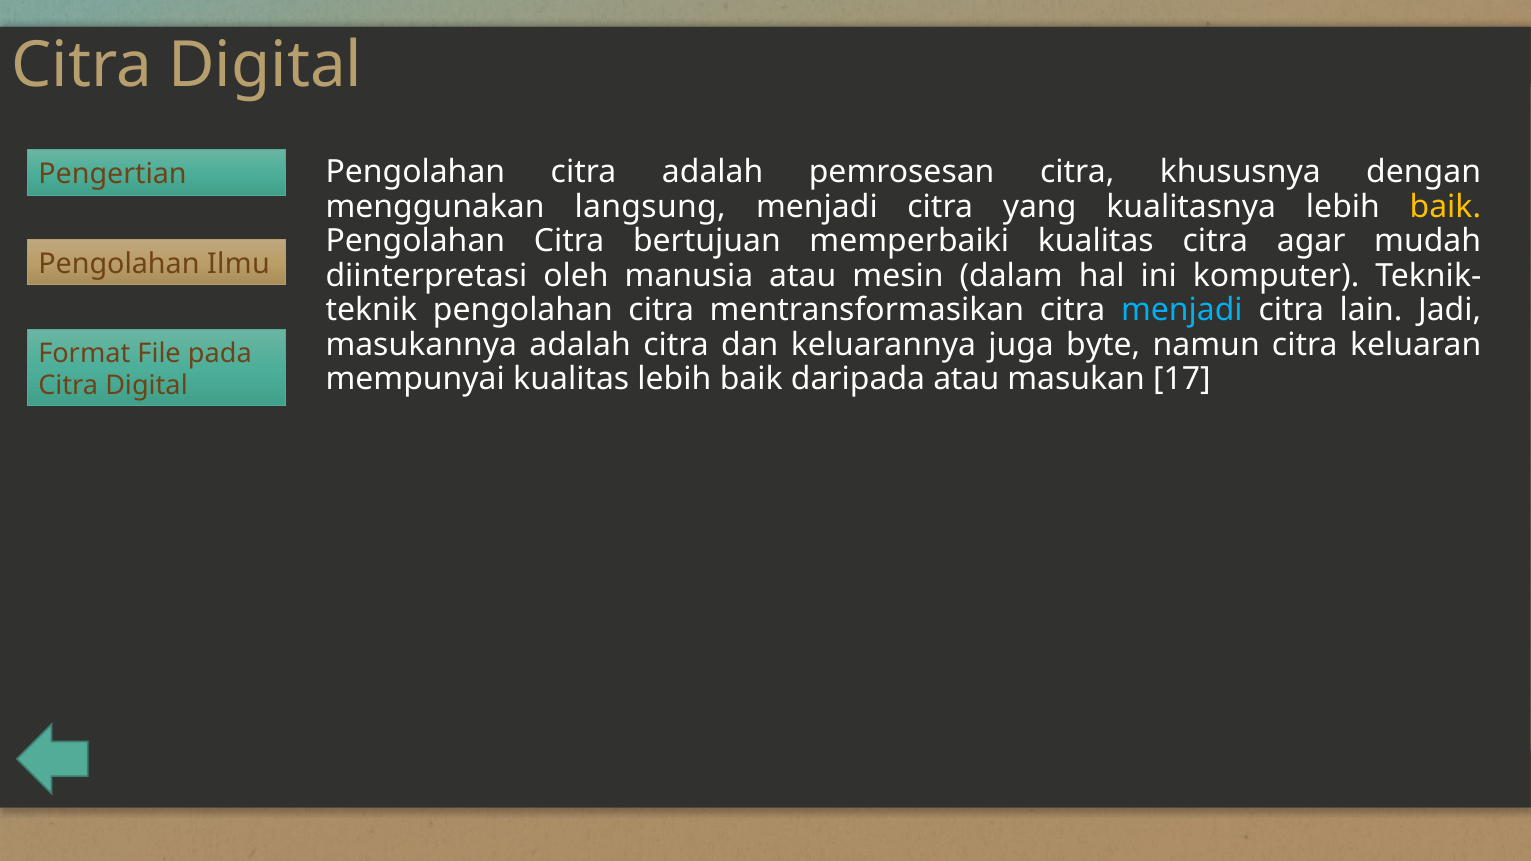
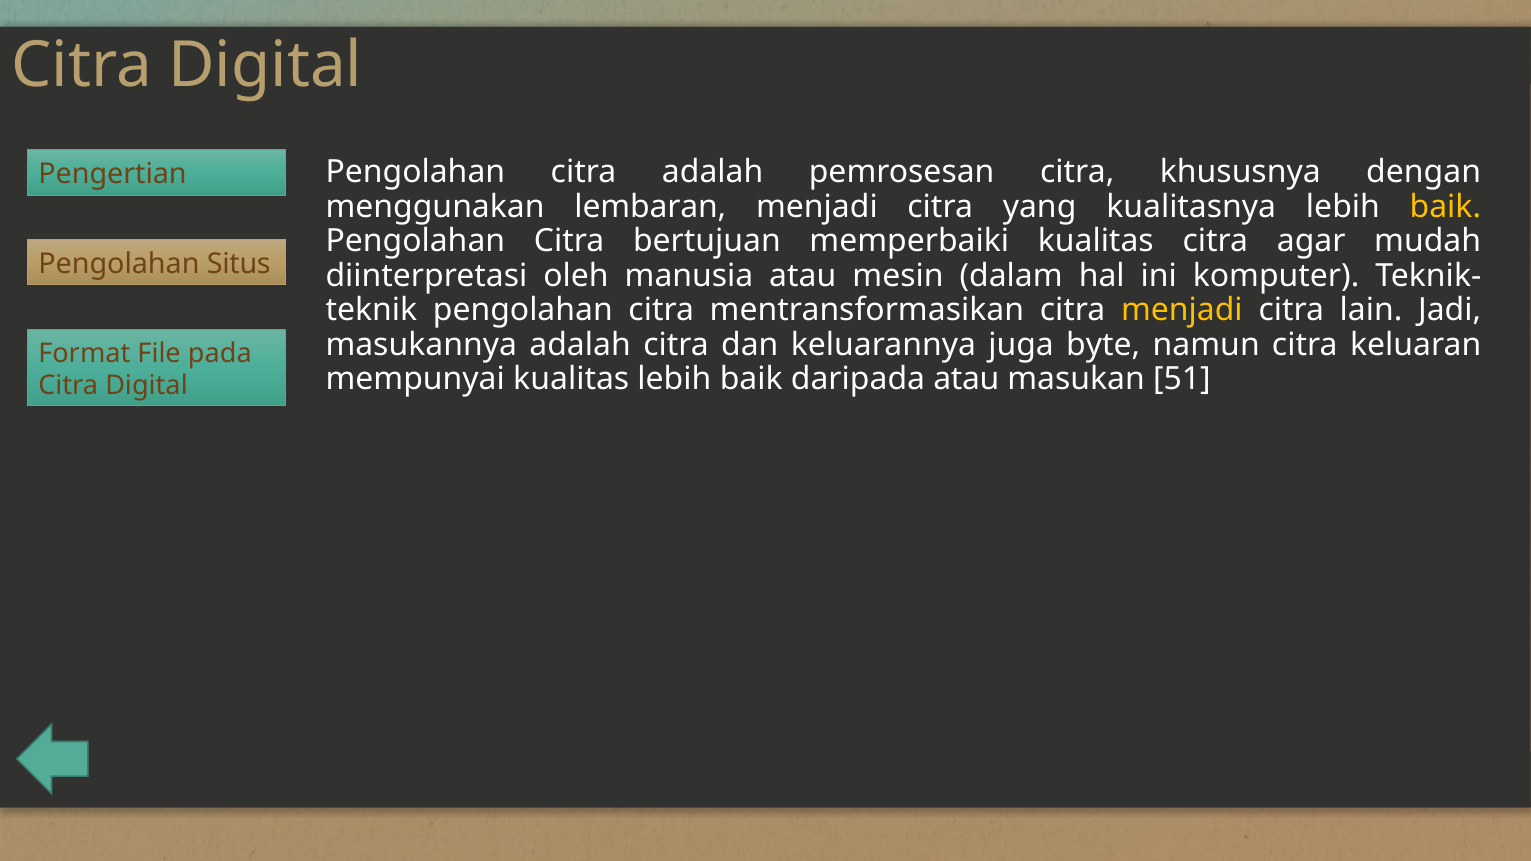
langsung: langsung -> lembaran
Ilmu: Ilmu -> Situs
menjadi at (1182, 310) colour: light blue -> yellow
17: 17 -> 51
